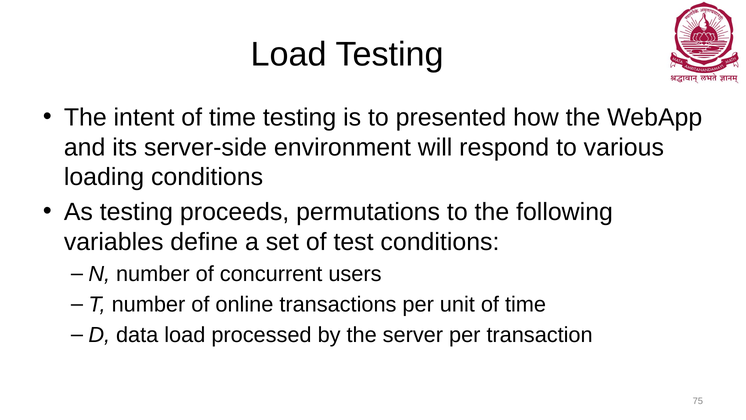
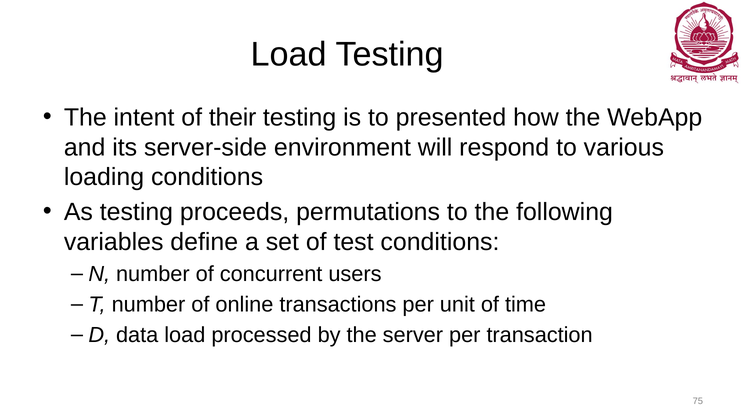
intent of time: time -> their
